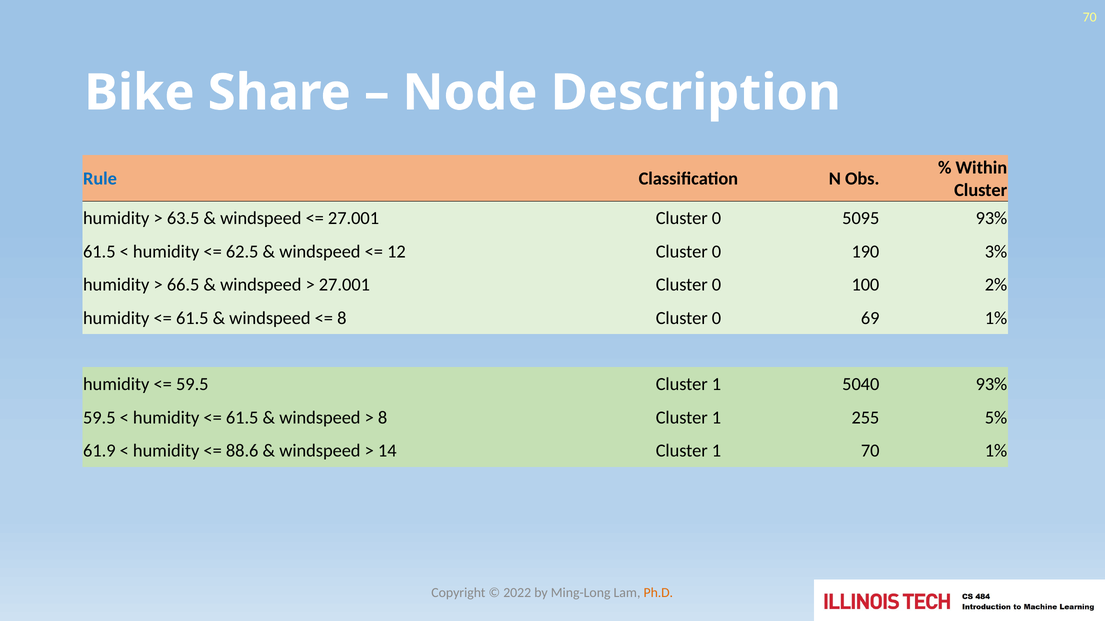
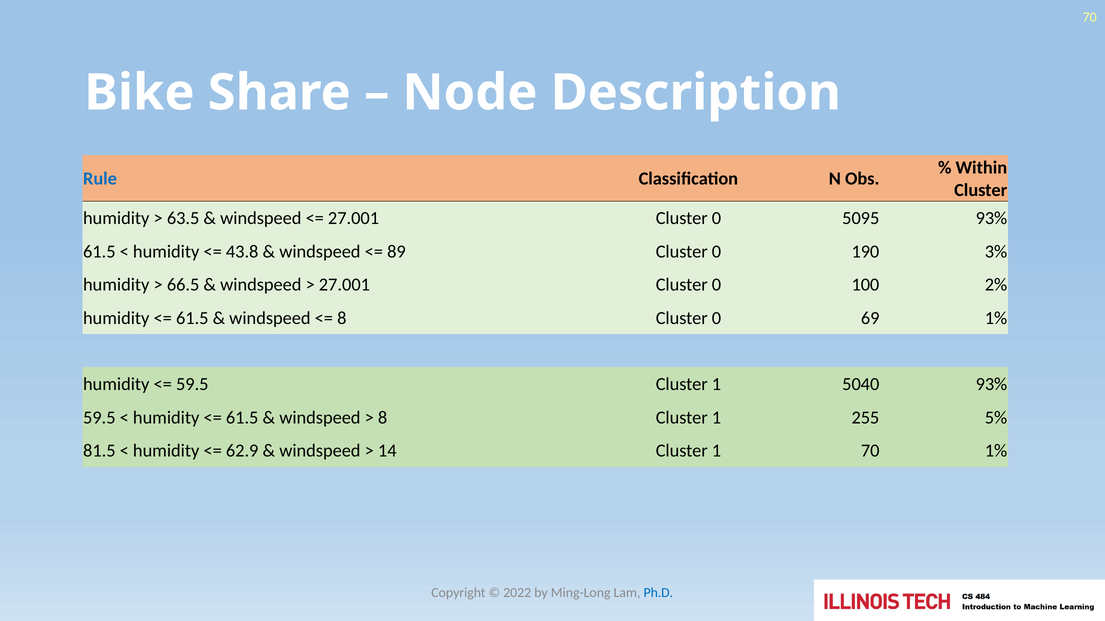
62.5: 62.5 -> 43.8
12: 12 -> 89
61.9: 61.9 -> 81.5
88.6: 88.6 -> 62.9
Ph.D colour: orange -> blue
